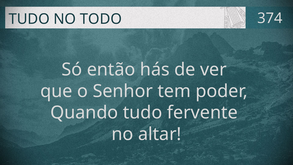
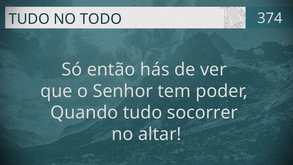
fervente: fervente -> socorrer
